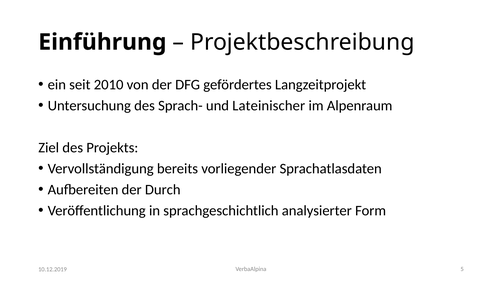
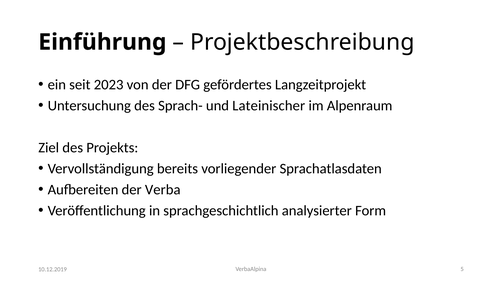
2010: 2010 -> 2023
Durch: Durch -> Verba
